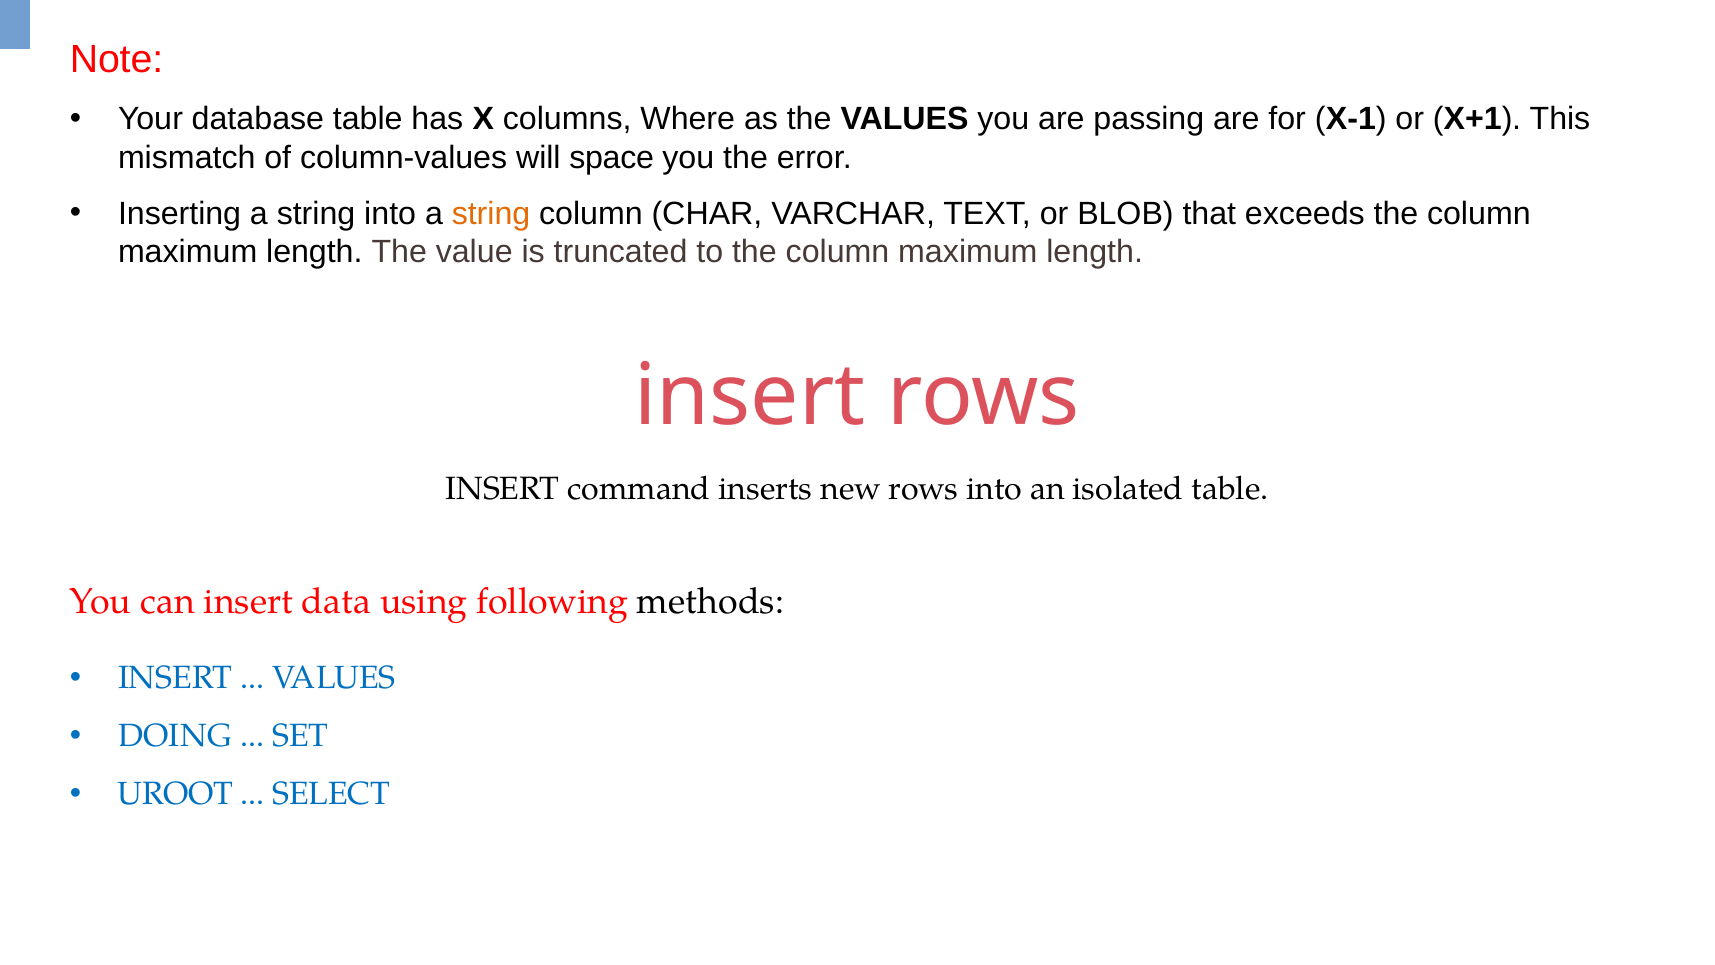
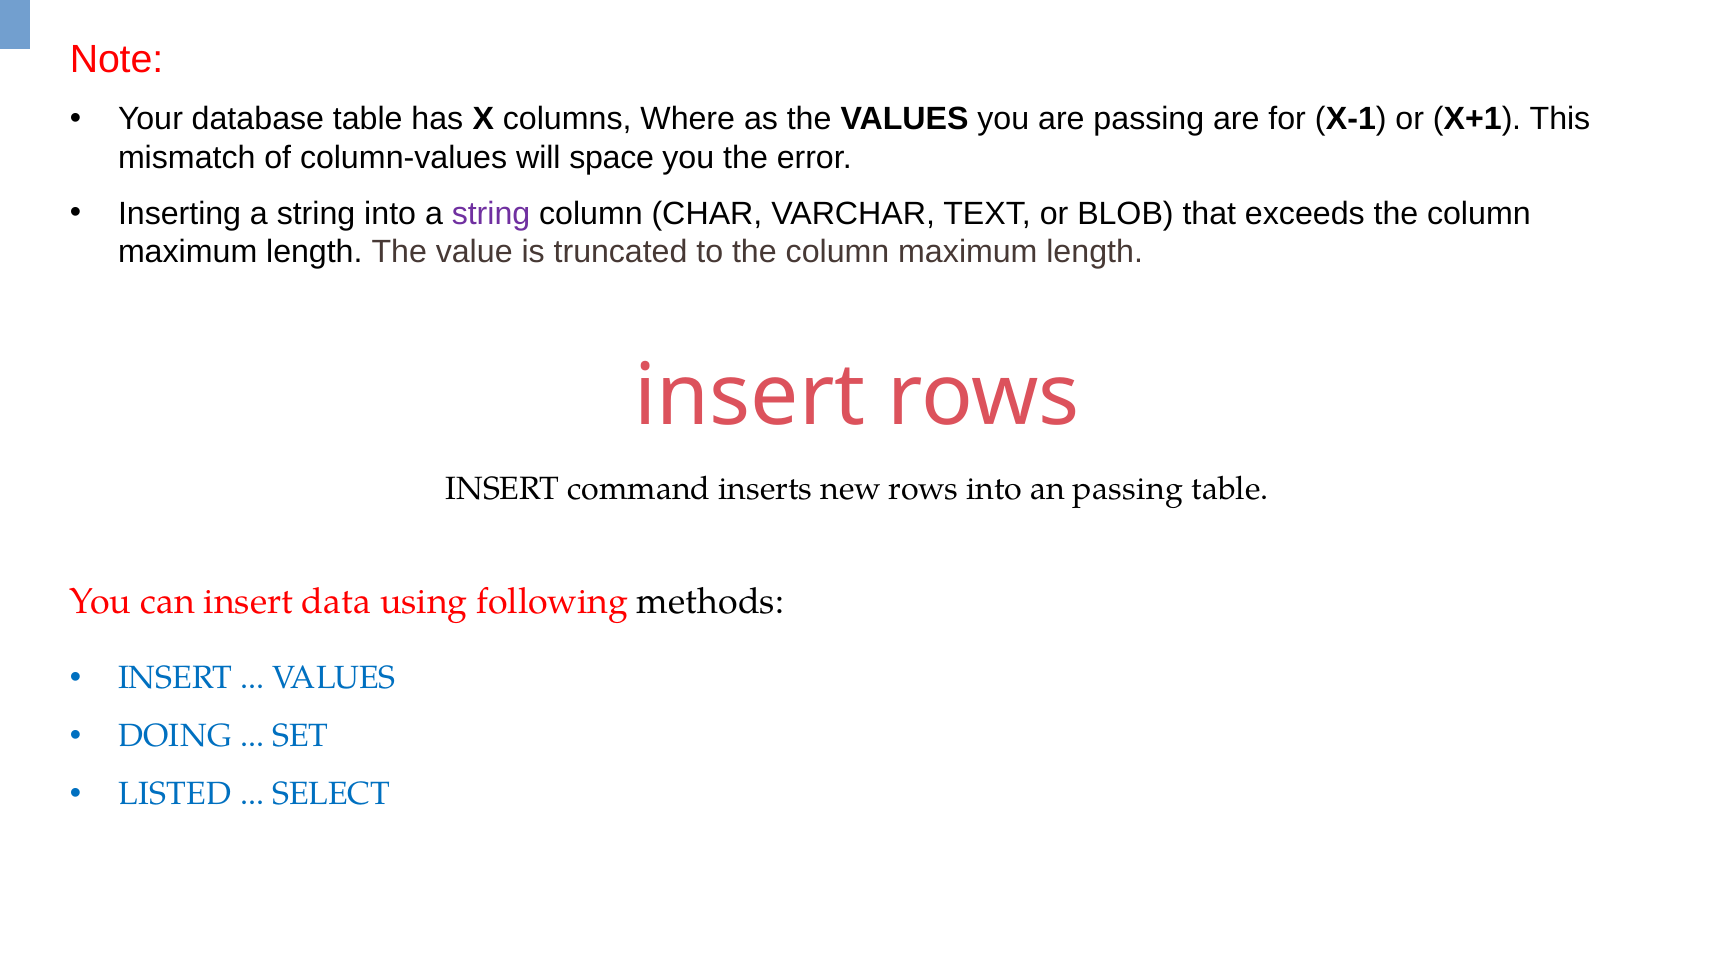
string at (491, 214) colour: orange -> purple
an isolated: isolated -> passing
UROOT: UROOT -> LISTED
